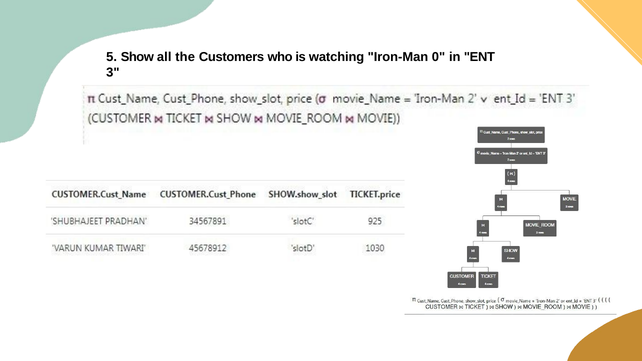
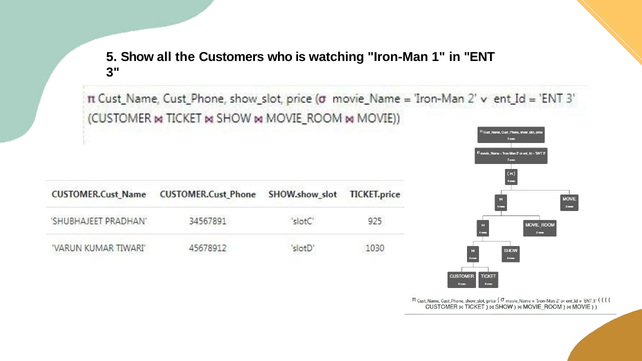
0: 0 -> 1
